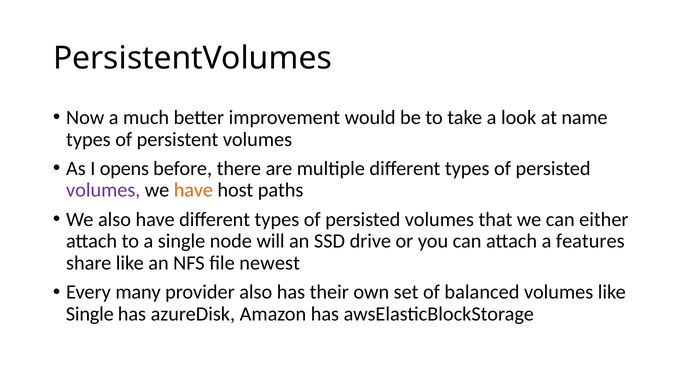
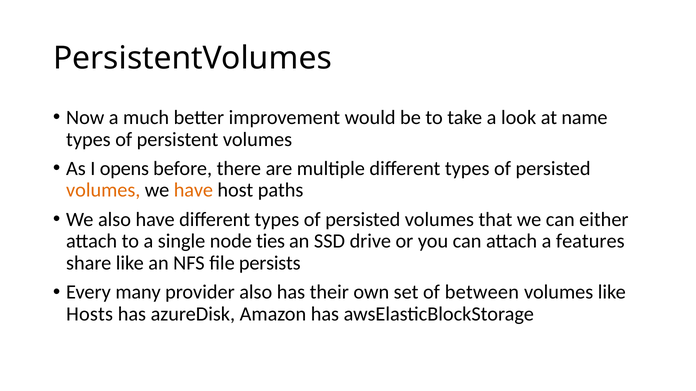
volumes at (103, 191) colour: purple -> orange
will: will -> ties
newest: newest -> persists
balanced: balanced -> between
Single at (90, 314): Single -> Hosts
